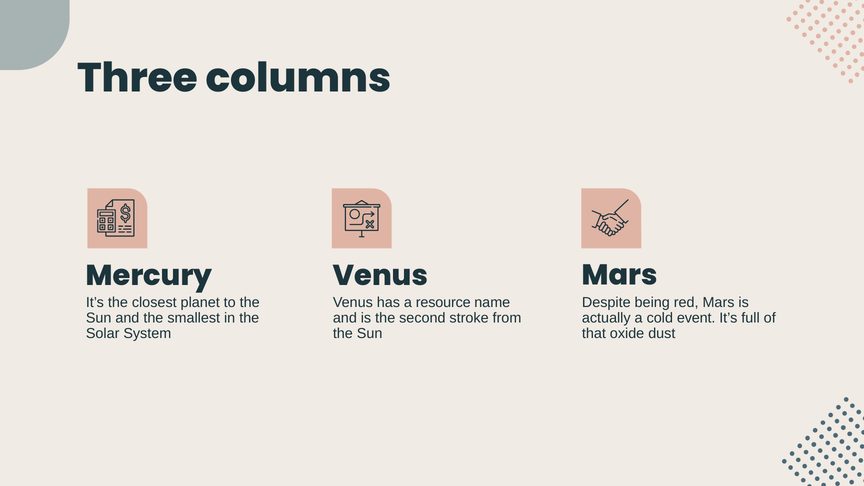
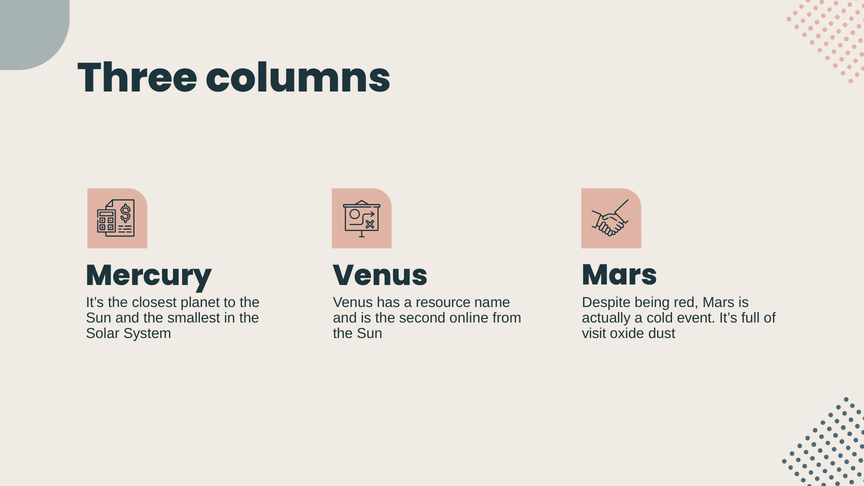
stroke: stroke -> online
that: that -> visit
